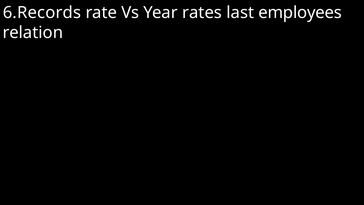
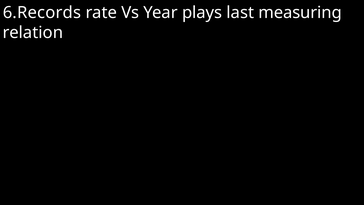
rates: rates -> plays
employees: employees -> measuring
